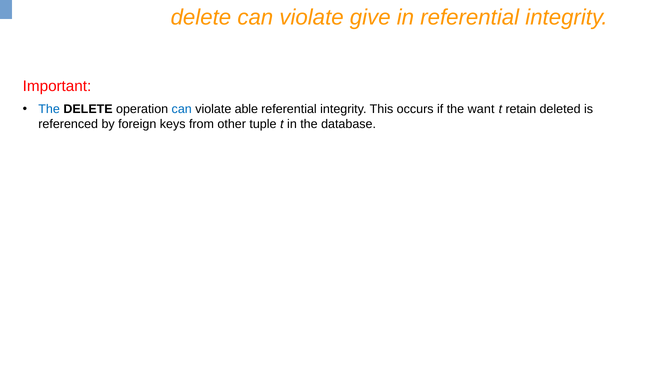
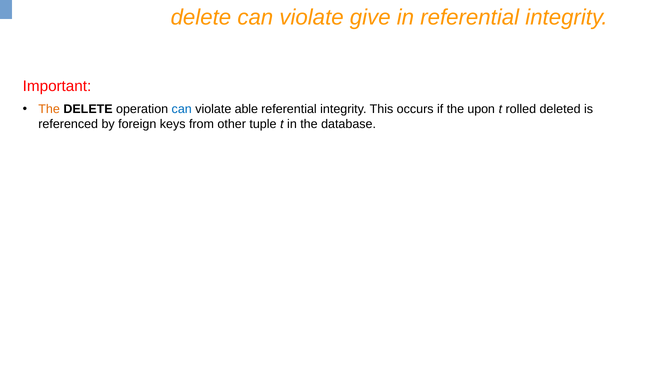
The at (49, 109) colour: blue -> orange
want: want -> upon
retain: retain -> rolled
